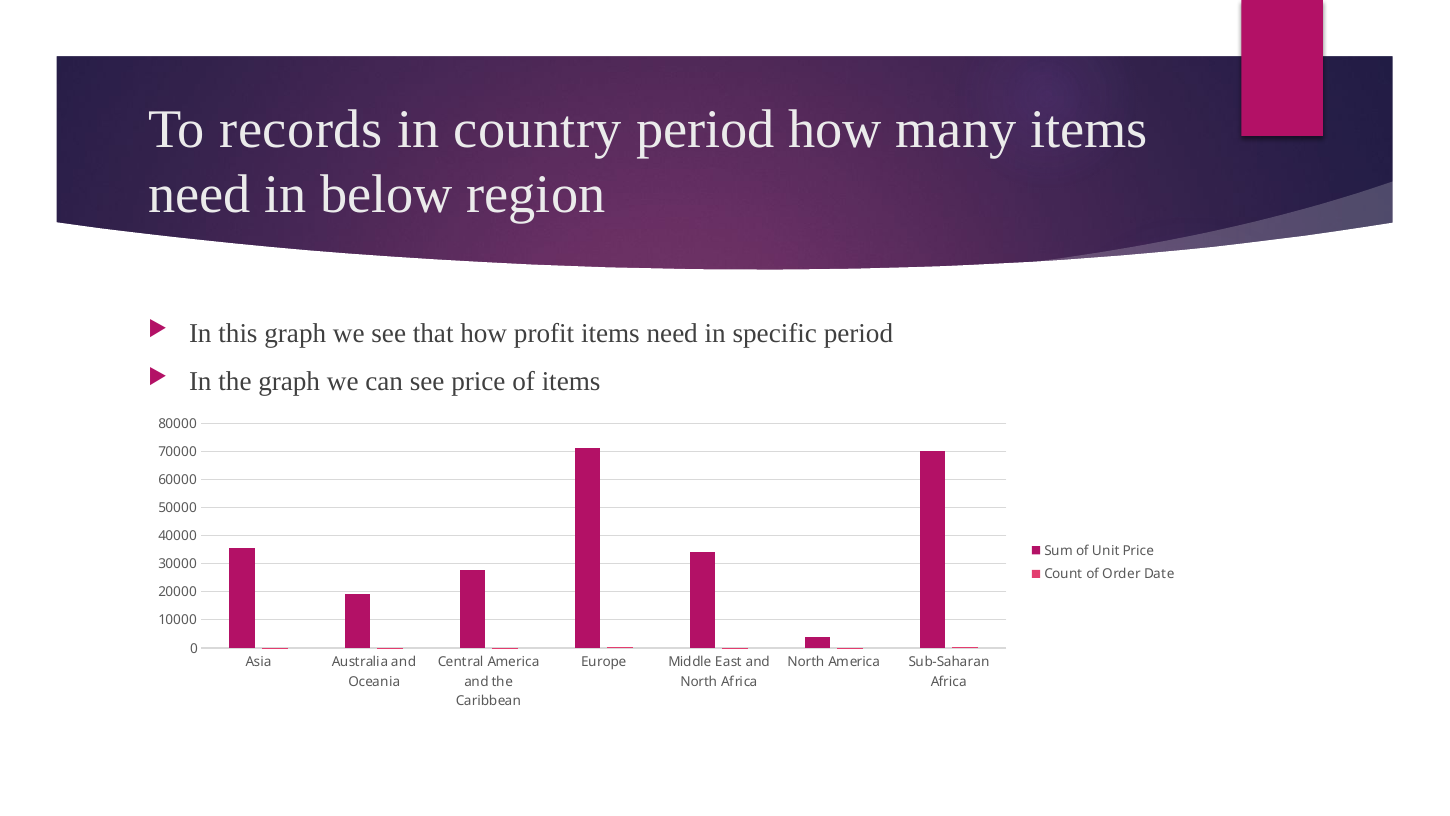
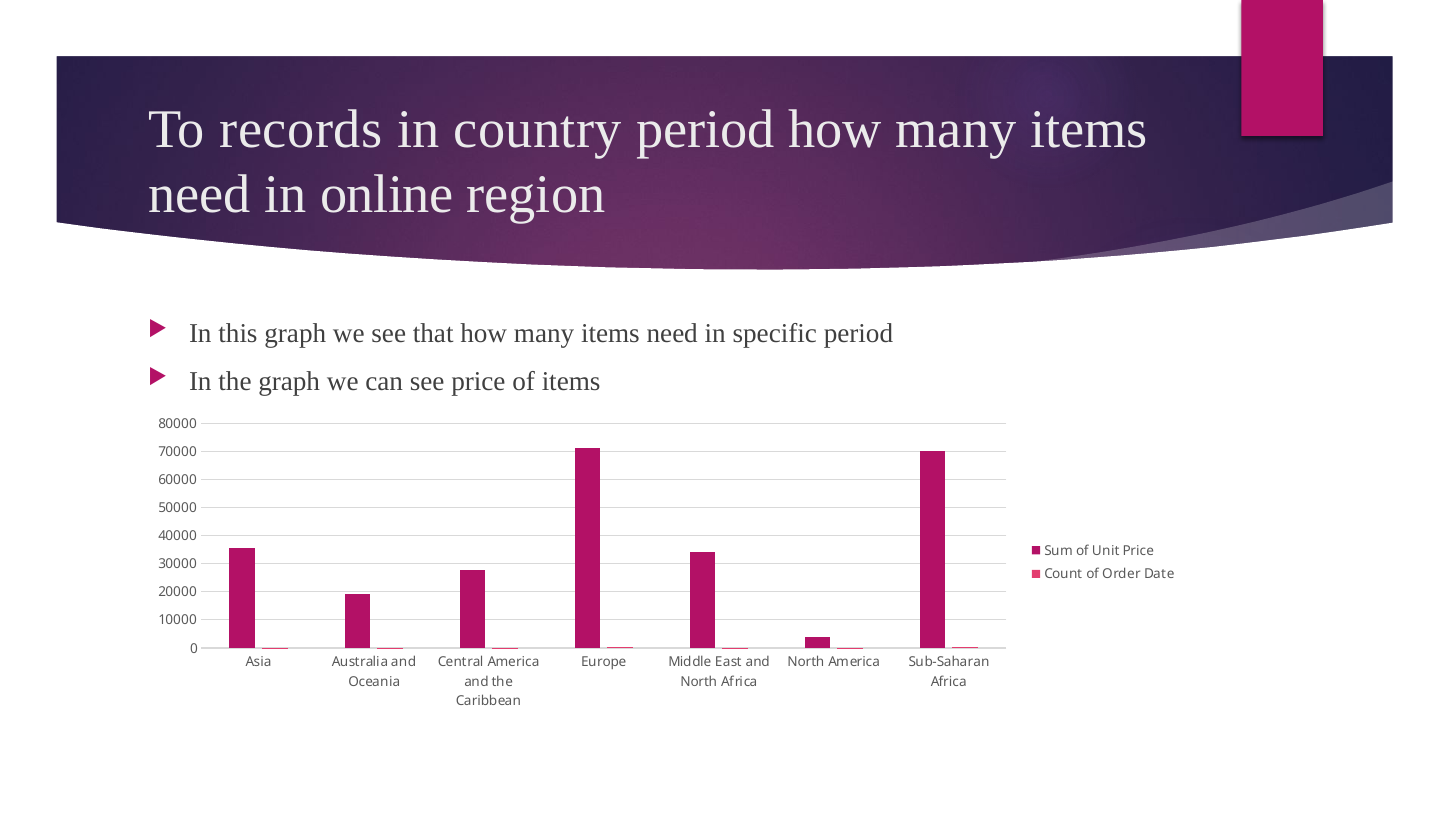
below: below -> online
that how profit: profit -> many
